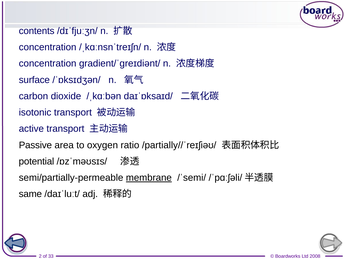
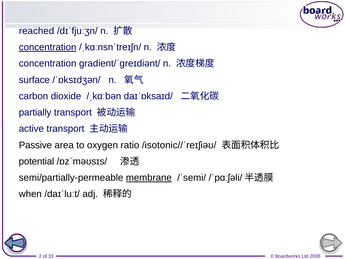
contents: contents -> reached
concentration at (48, 47) underline: none -> present
isotonic: isotonic -> partially
/partially//ˈreɪʃiəʊ/: /partially//ˈreɪʃiəʊ/ -> /isotonic//ˈreɪʃiəʊ/
same: same -> when
